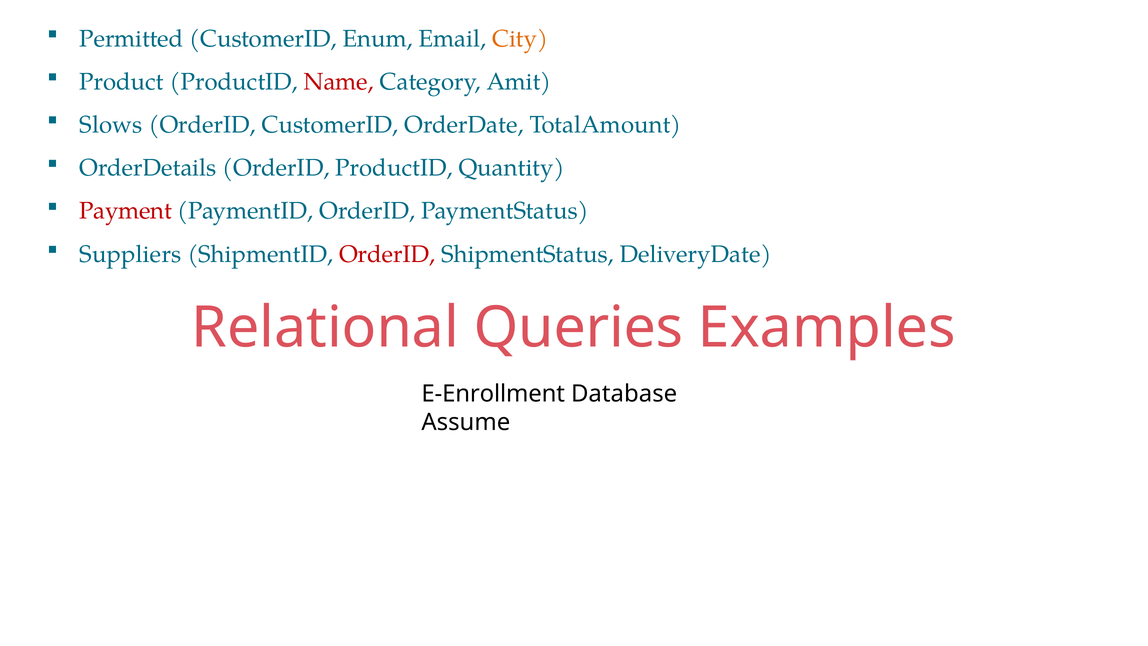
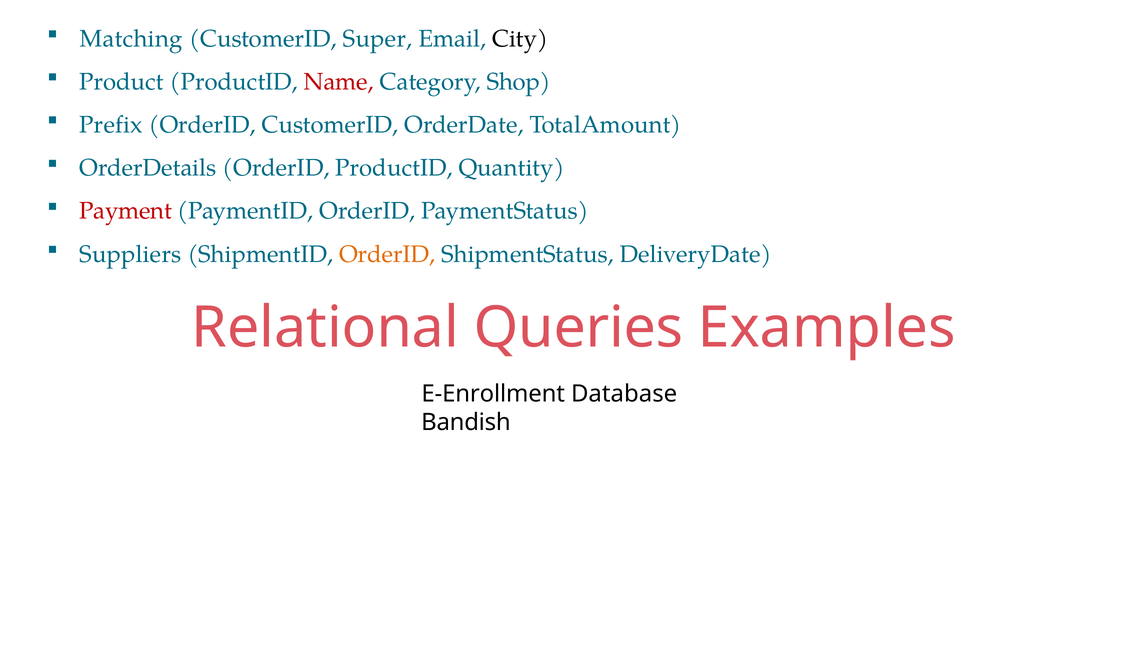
Permitted: Permitted -> Matching
Enum: Enum -> Super
City colour: orange -> black
Amit: Amit -> Shop
Slows: Slows -> Prefix
OrderID at (387, 254) colour: red -> orange
Assume: Assume -> Bandish
